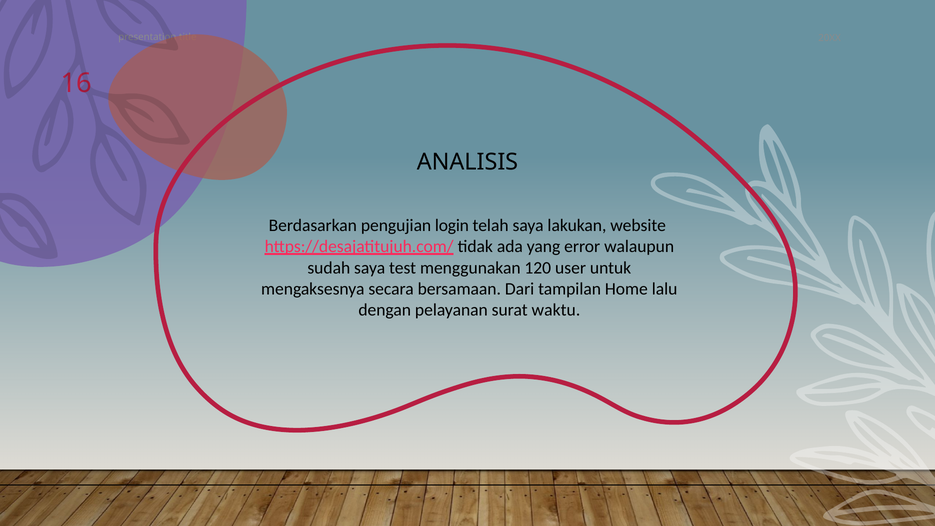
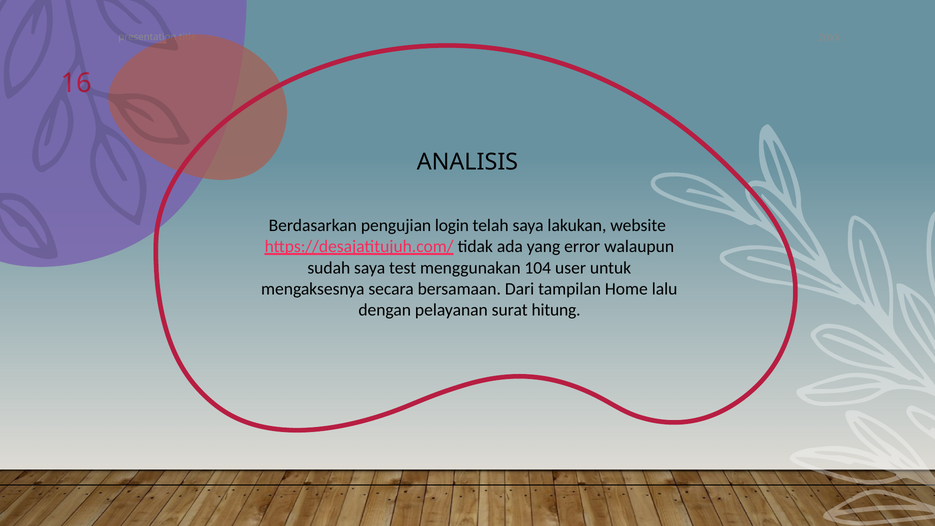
120: 120 -> 104
waktu: waktu -> hitung
